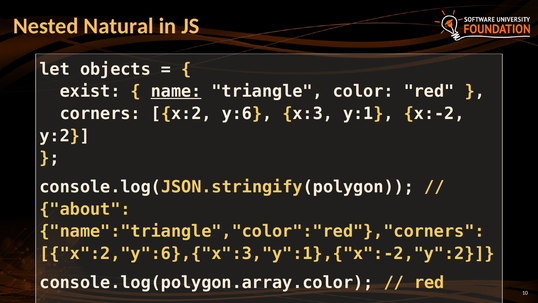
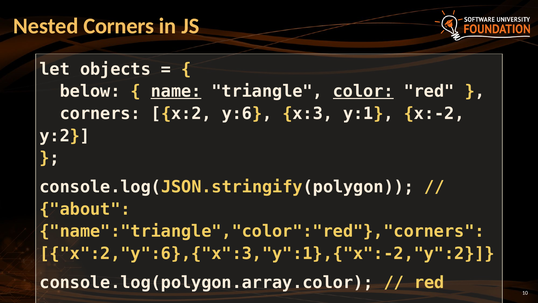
Nested Natural: Natural -> Corners
exist: exist -> below
color underline: none -> present
